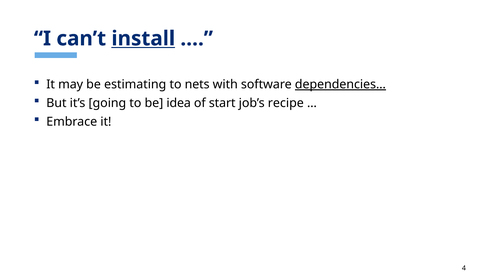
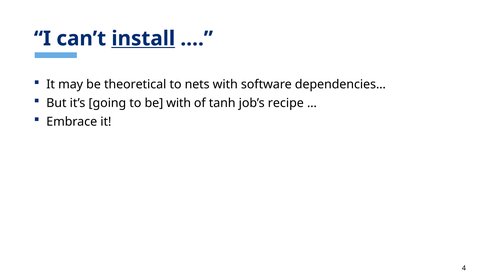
estimating: estimating -> theoretical
dependencies… underline: present -> none
be idea: idea -> with
start: start -> tanh
